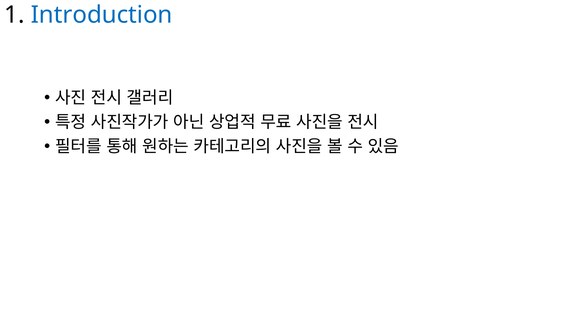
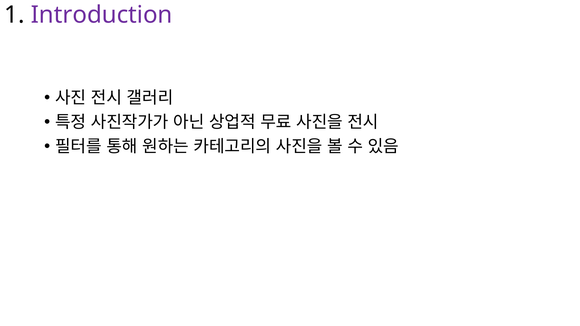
Introduction colour: blue -> purple
